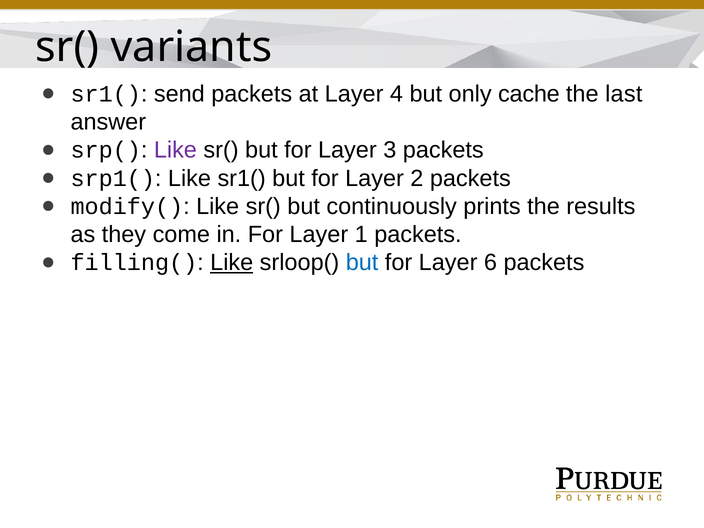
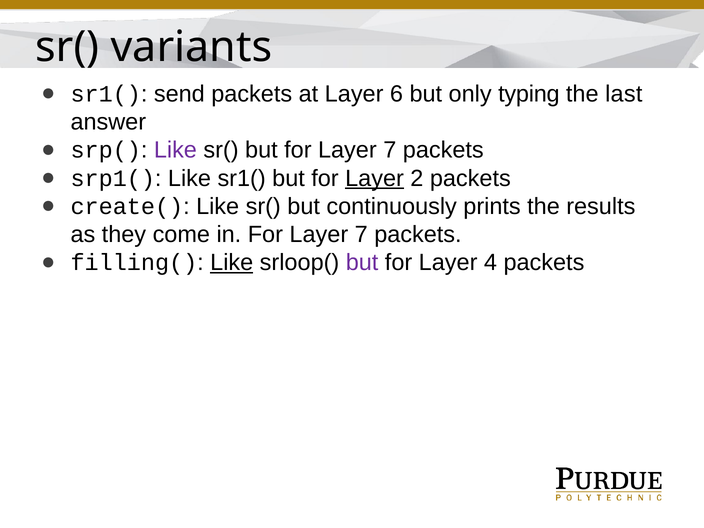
4: 4 -> 6
cache: cache -> typing
but for Layer 3: 3 -> 7
Layer at (375, 178) underline: none -> present
modify(: modify( -> create(
in For Layer 1: 1 -> 7
but at (362, 263) colour: blue -> purple
6: 6 -> 4
